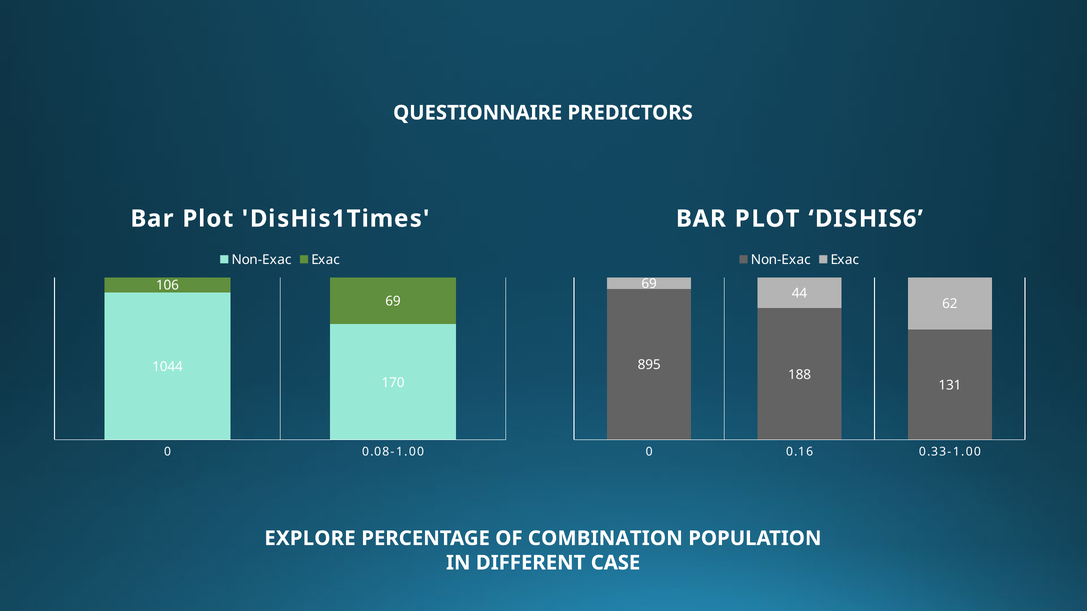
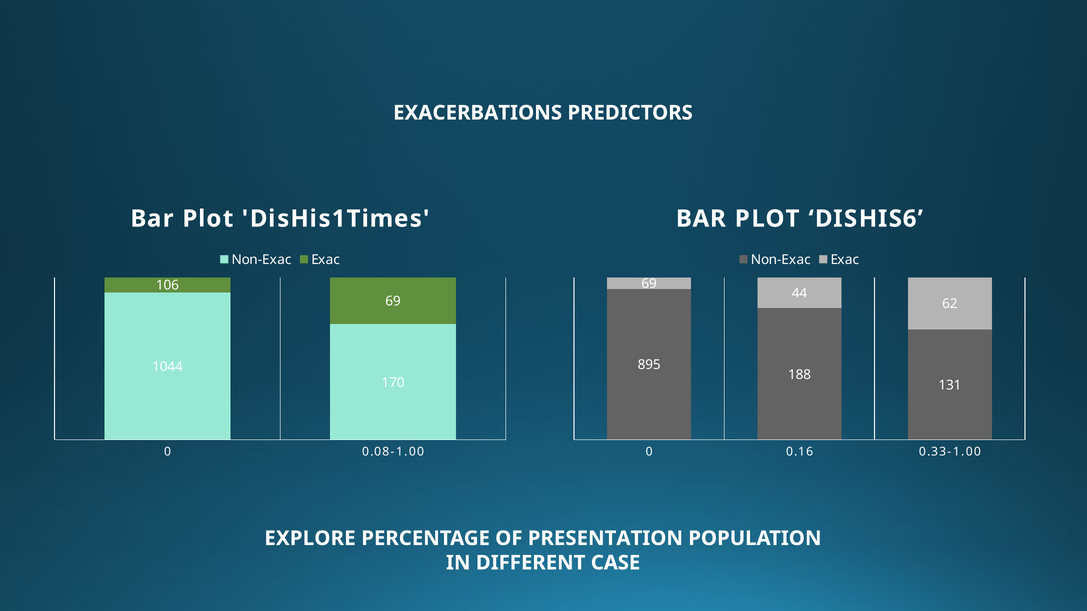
QUESTIONNAIRE: QUESTIONNAIRE -> EXACERBATIONS
COMBINATION: COMBINATION -> PRESENTATION
